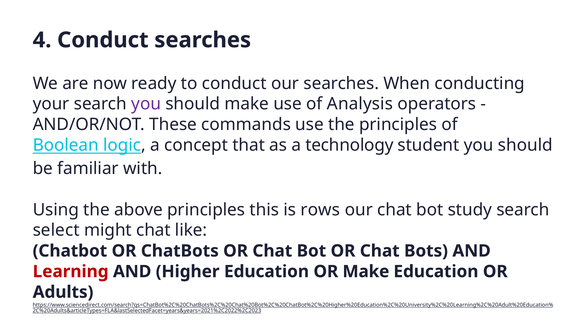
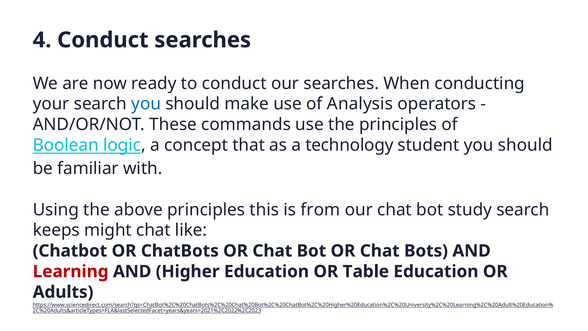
you at (146, 104) colour: purple -> blue
rows: rows -> from
select: select -> keeps
OR Make: Make -> Table
